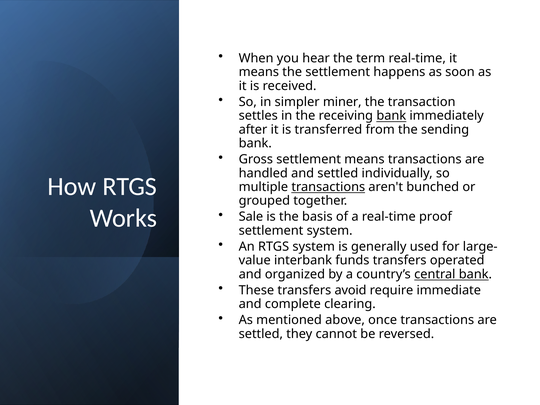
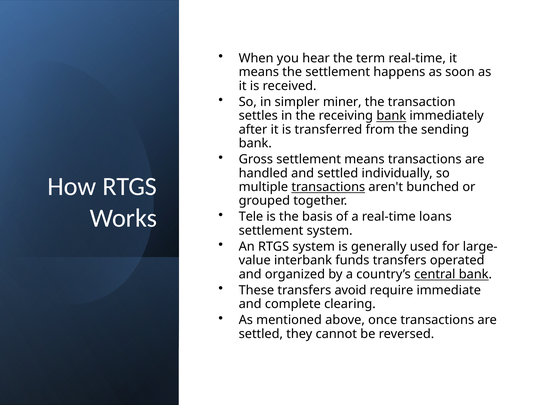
Sale: Sale -> Tele
proof: proof -> loans
